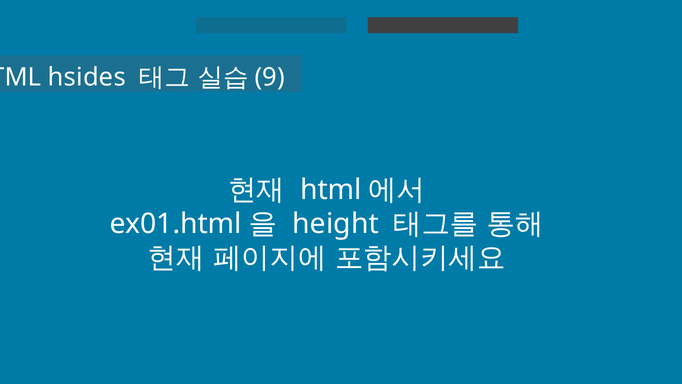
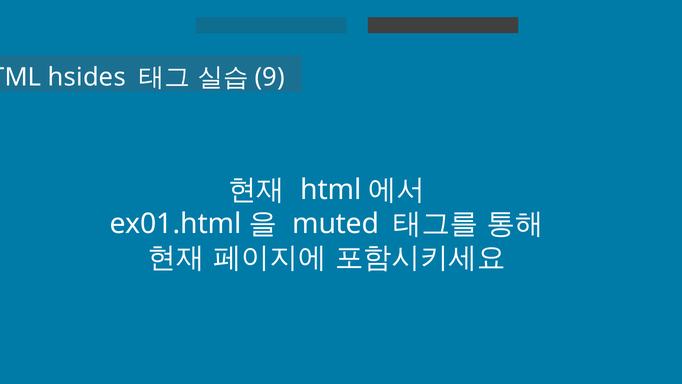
height: height -> muted
